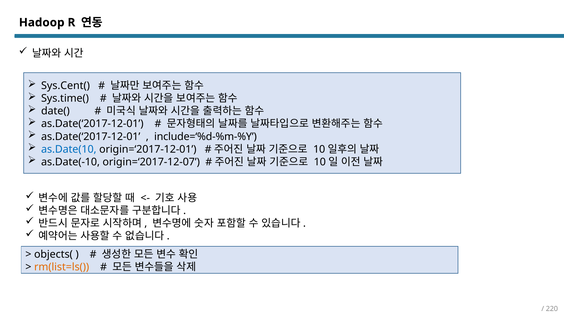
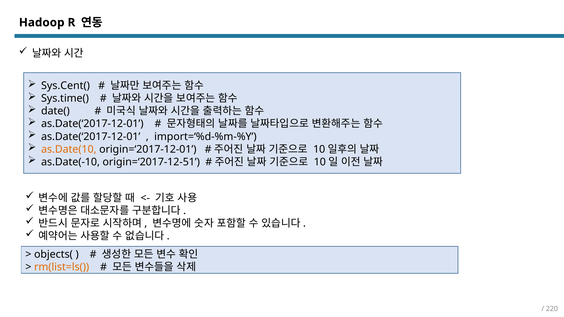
include=‘%d-%m-%Y: include=‘%d-%m-%Y -> import=‘%d-%m-%Y
as.Date(10 colour: blue -> orange
origin=‘2017-12-07: origin=‘2017-12-07 -> origin=‘2017-12-51
